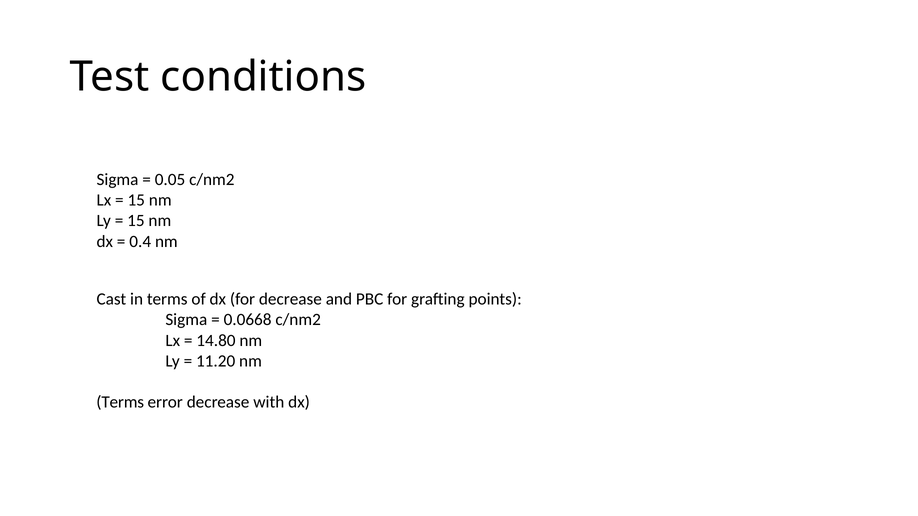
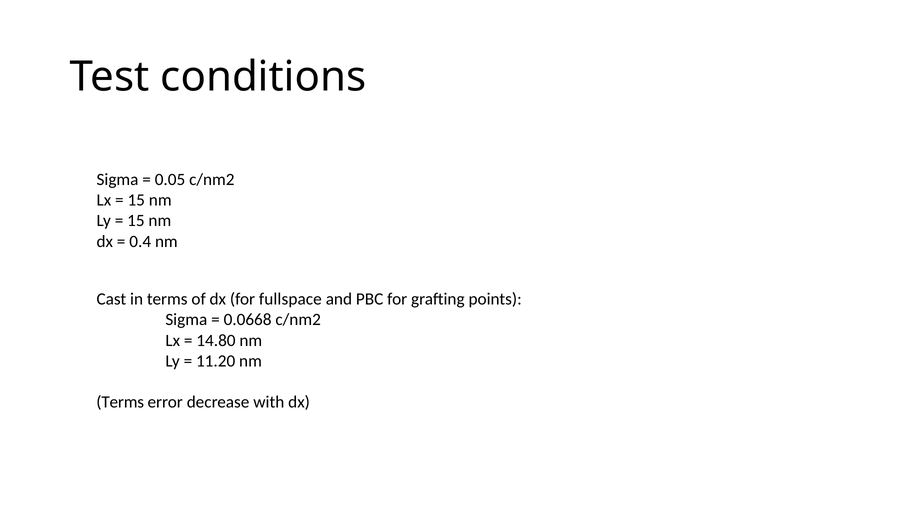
for decrease: decrease -> fullspace
